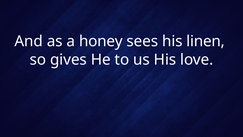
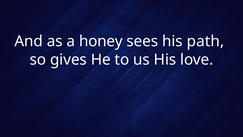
linen: linen -> path
